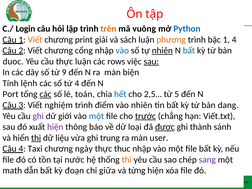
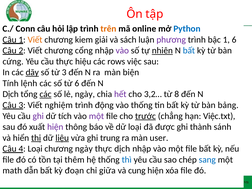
Login: Login -> Conn
vuông: vuông -> online
print: print -> kiem
phương colour: orange -> purple
1 4: 4 -> 6
vào at (122, 51) colour: blue -> purple
duoc: duoc -> cứng
thực luận: luận -> hiệu
sau at (151, 61) underline: present -> none
dãy underline: none -> present
từ 9: 9 -> 3
từ 4: 4 -> 6
Port at (11, 94): Port -> Dịch
lẻ toán: toán -> ngày
hết colour: blue -> purple
2,5…: 2,5… -> 3,2…
5: 5 -> 8
điểm: điểm -> động
vào nhiên: nhiên -> thống
dang: dang -> bảng
giới: giới -> tích
một at (96, 116) colour: blue -> purple
Viết.txt: Viết.txt -> Việc.txt
được underline: present -> none
liệu underline: none -> present
4 Taxi: Taxi -> Loại
thực thuc: thuc -> dịch
nước: nước -> thêm
thì colour: orange -> blue
sang colour: purple -> blue
từng: từng -> cung
